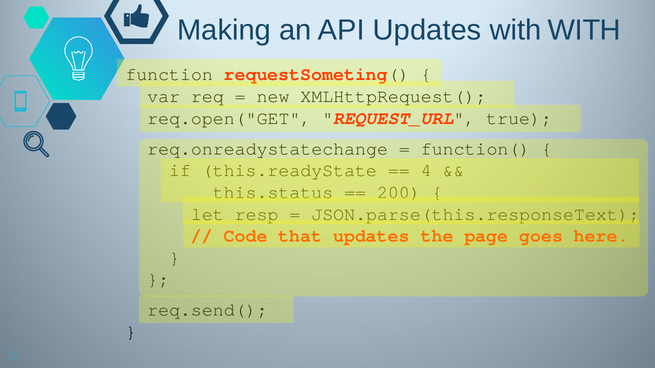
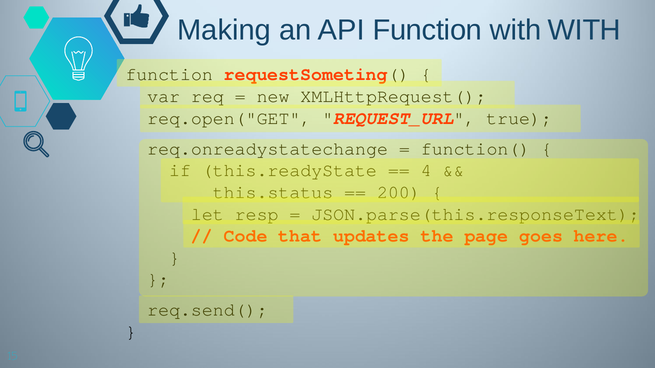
API Updates: Updates -> Function
